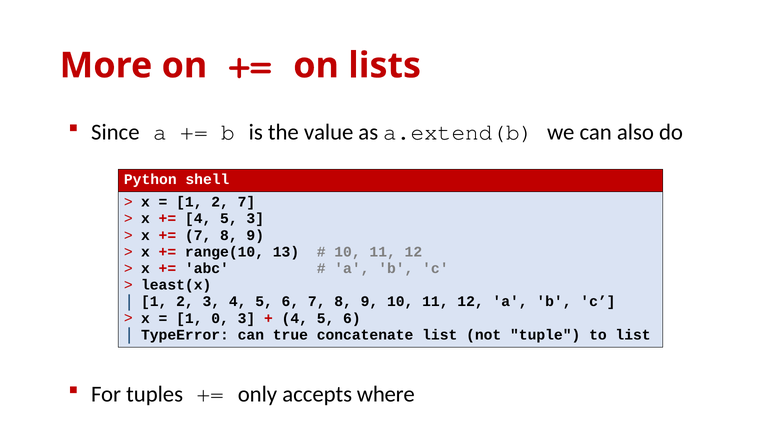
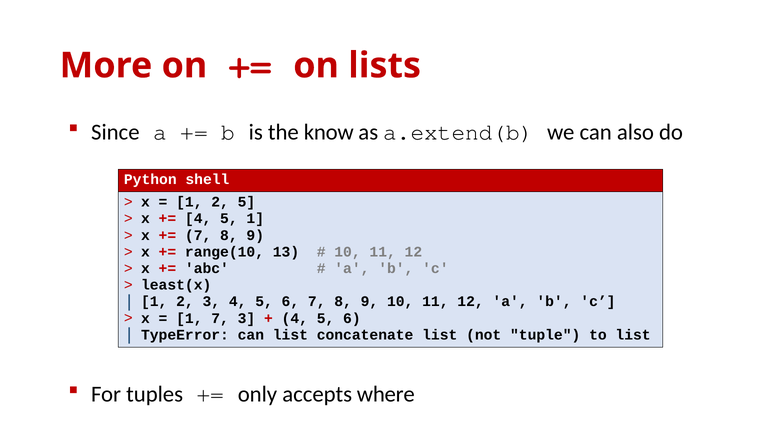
value: value -> know
2 7: 7 -> 5
5 3: 3 -> 1
1 0: 0 -> 7
can true: true -> list
